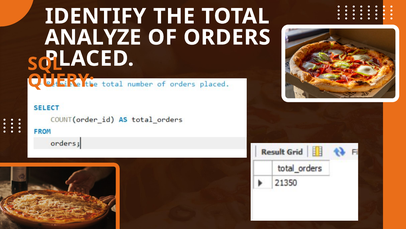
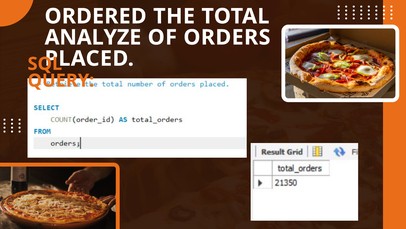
IDENTIFY: IDENTIFY -> ORDERED
